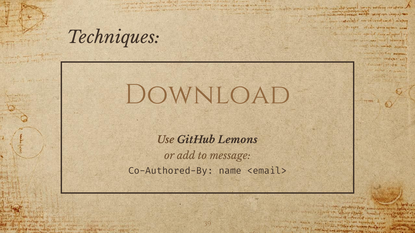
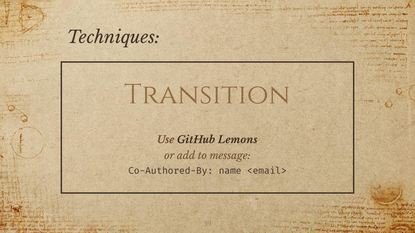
Download: Download -> Transition
